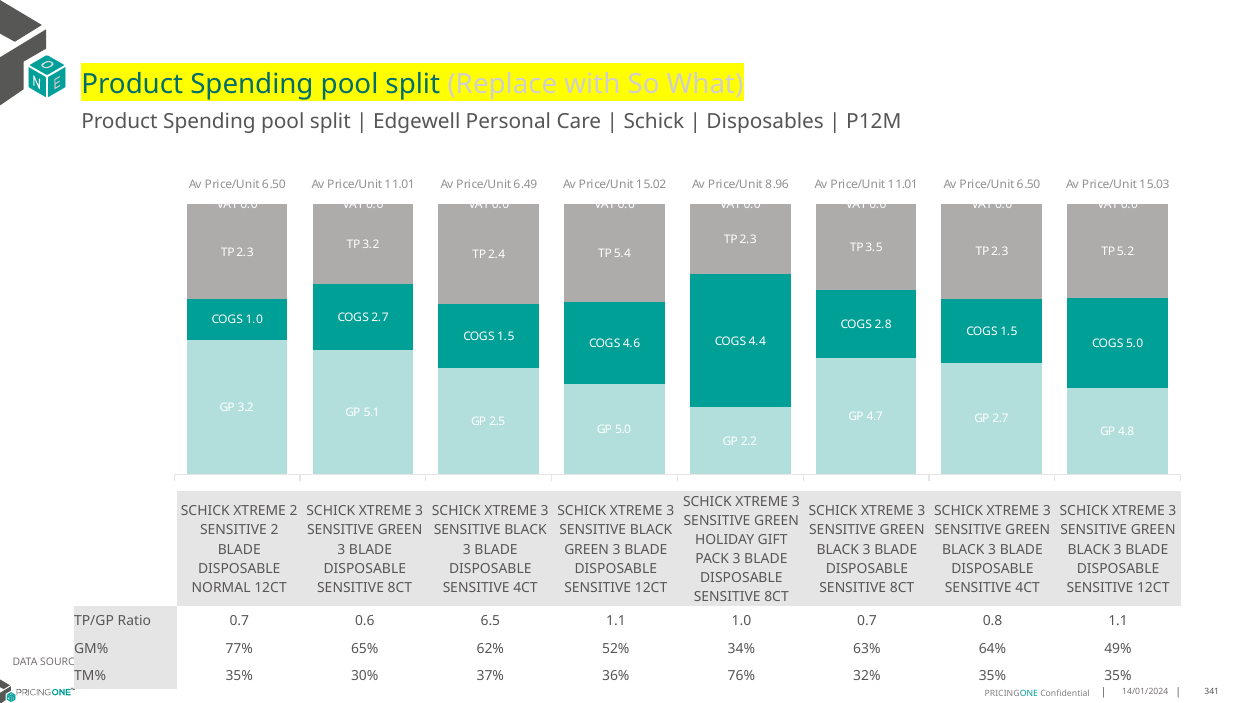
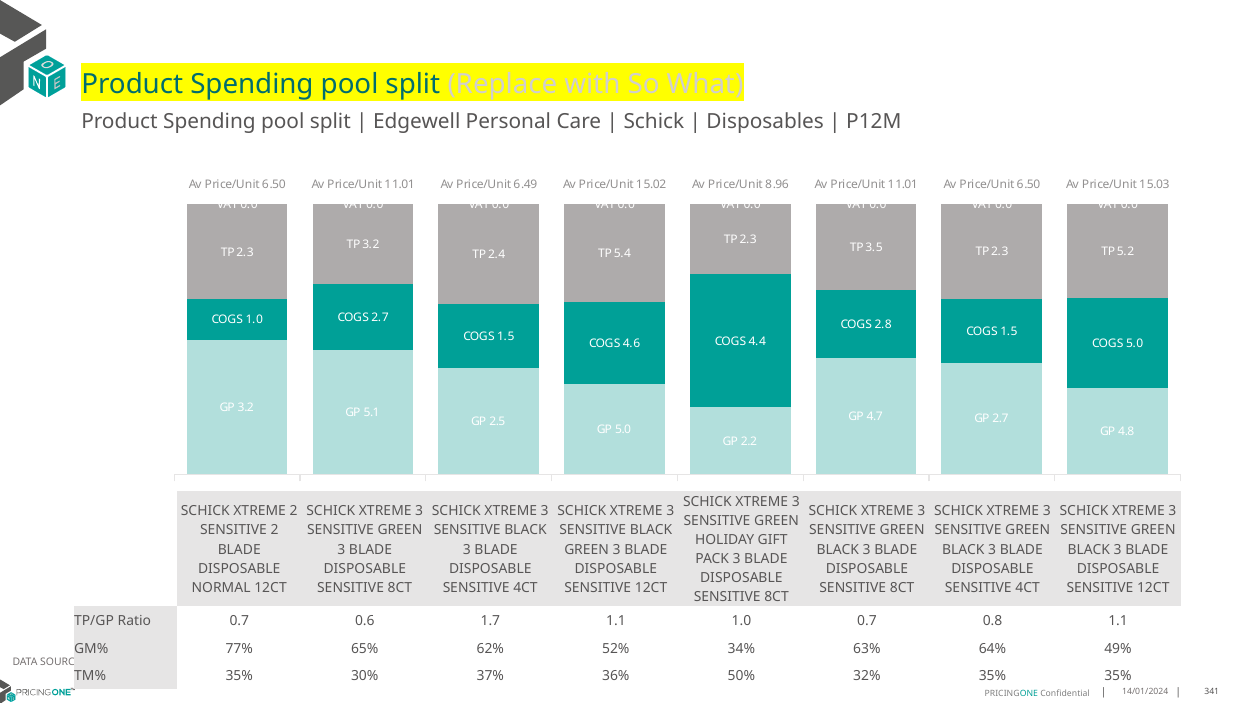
6.5: 6.5 -> 1.7
76%: 76% -> 50%
